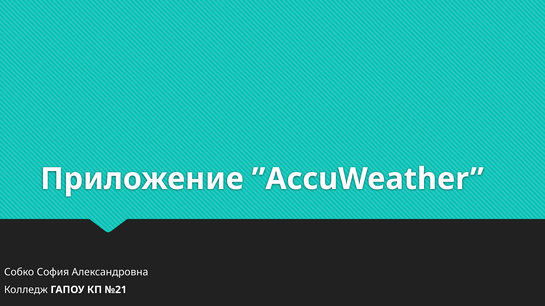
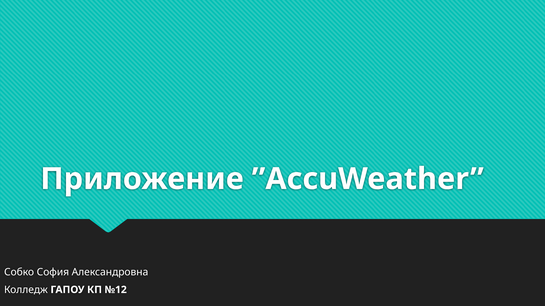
№21: №21 -> №12
